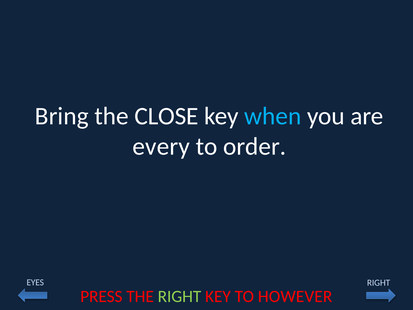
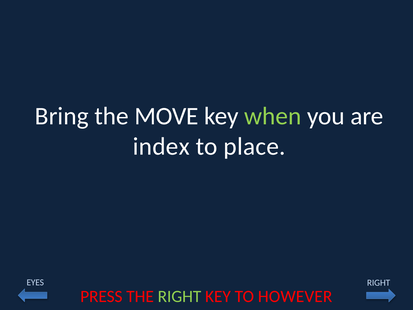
CLOSE: CLOSE -> MOVE
when colour: light blue -> light green
every: every -> index
order: order -> place
